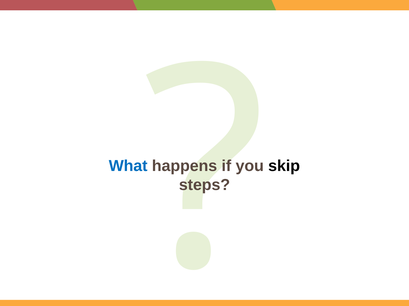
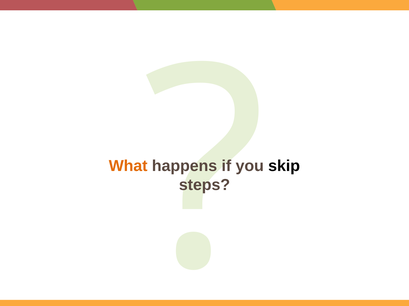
What colour: blue -> orange
